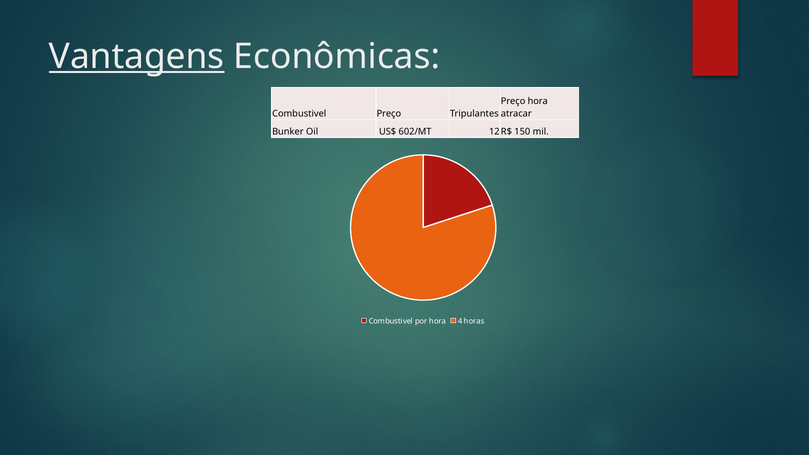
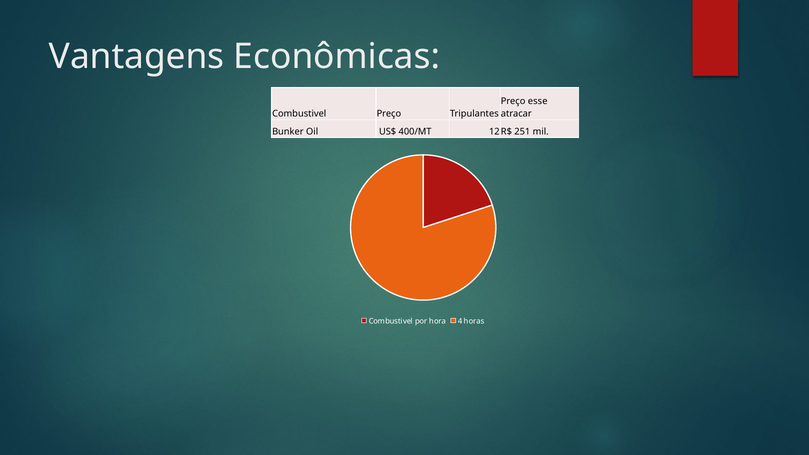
Vantagens underline: present -> none
Preço hora: hora -> esse
602/MT: 602/MT -> 400/MT
150: 150 -> 251
